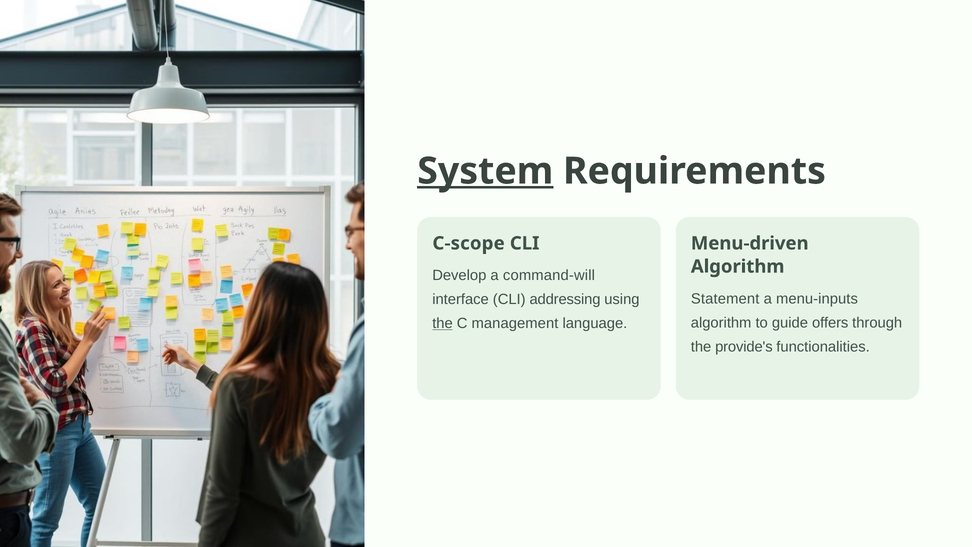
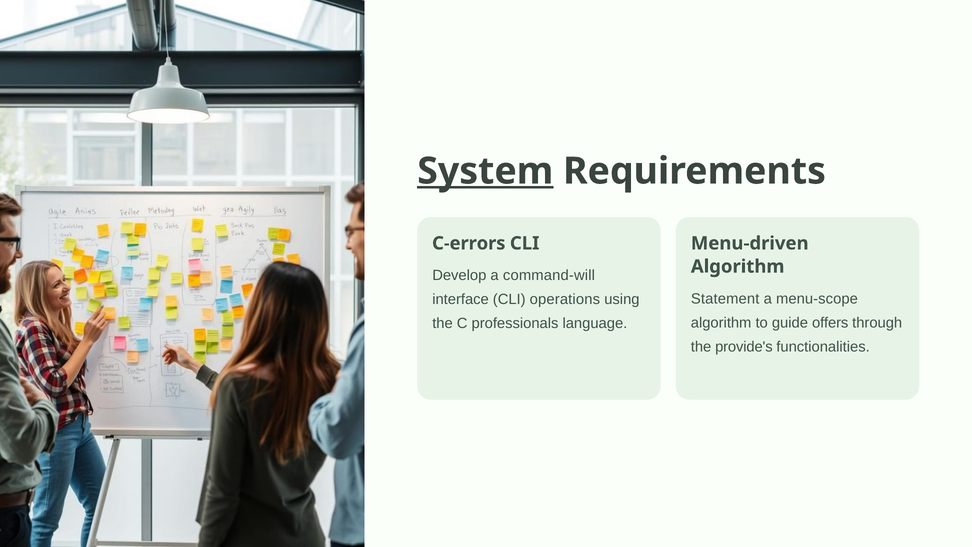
C-scope: C-scope -> C-errors
menu-inputs: menu-inputs -> menu-scope
addressing: addressing -> operations
the at (443, 323) underline: present -> none
management: management -> professionals
